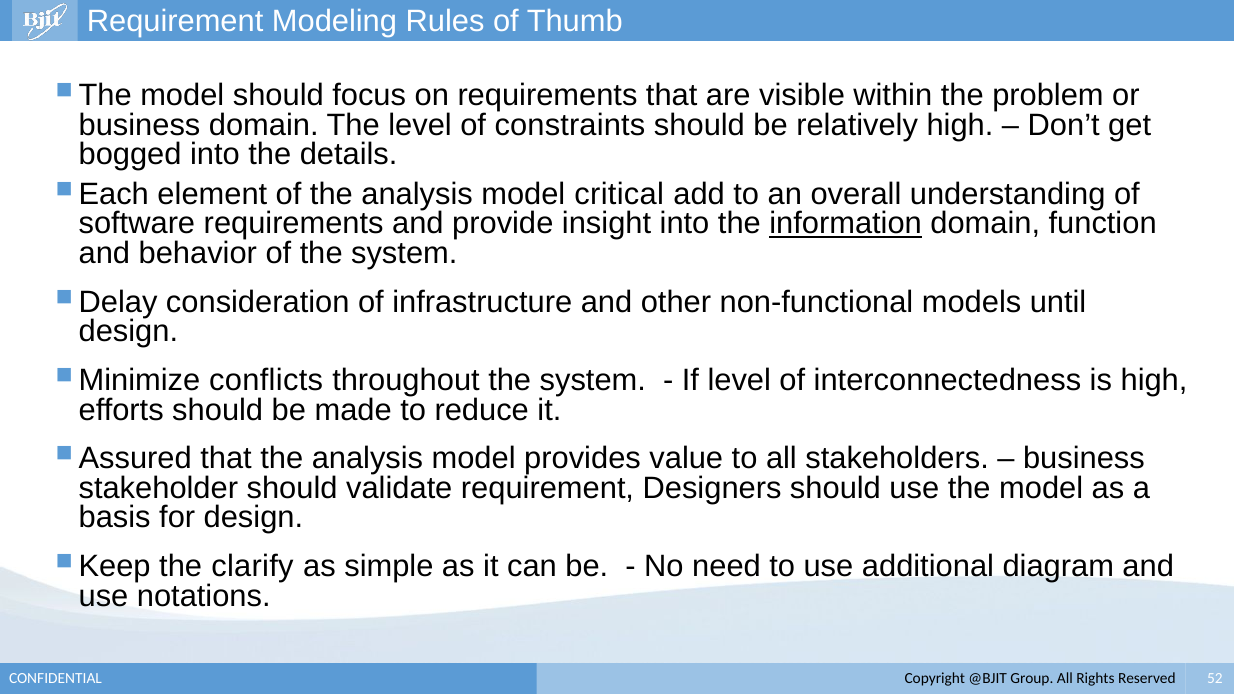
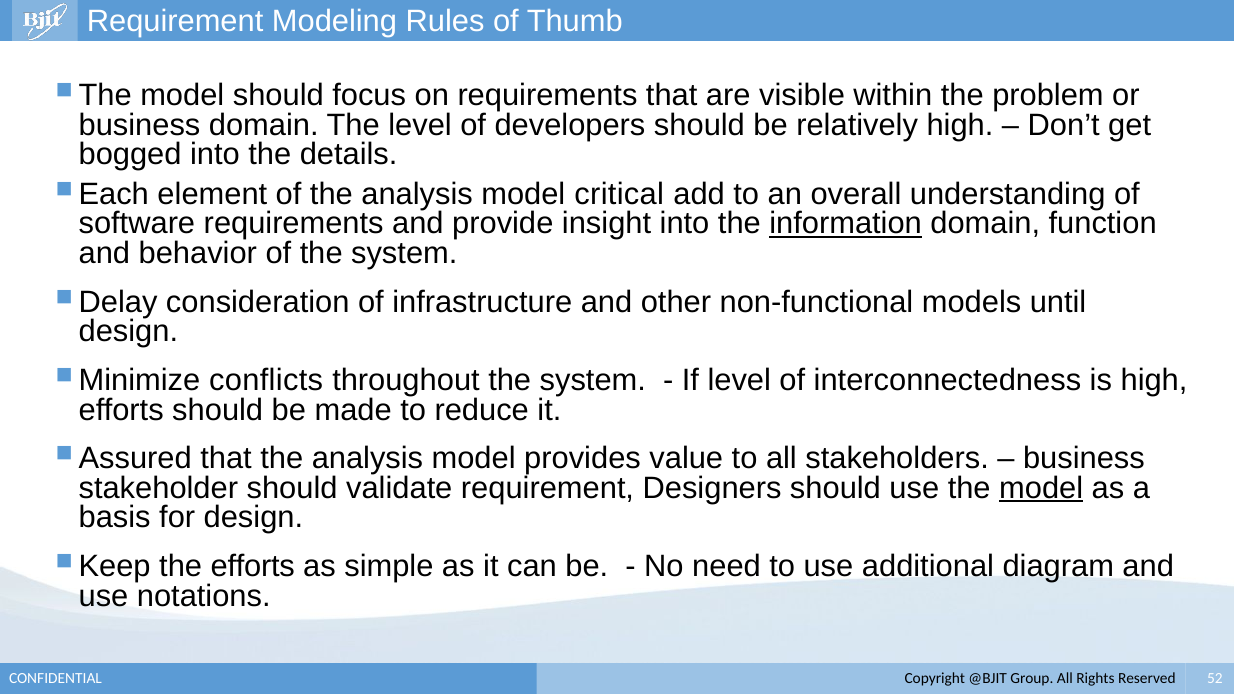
constraints: constraints -> developers
model at (1041, 488) underline: none -> present
the clarify: clarify -> efforts
